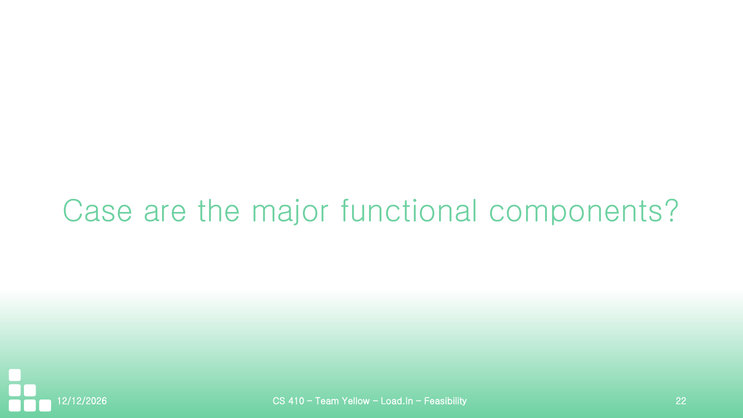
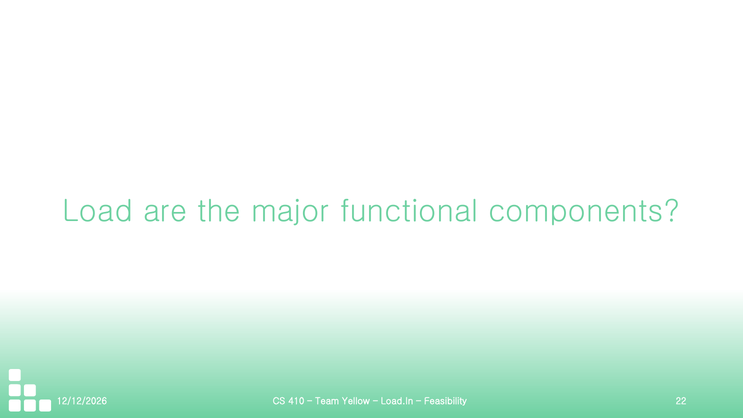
Case: Case -> Load
